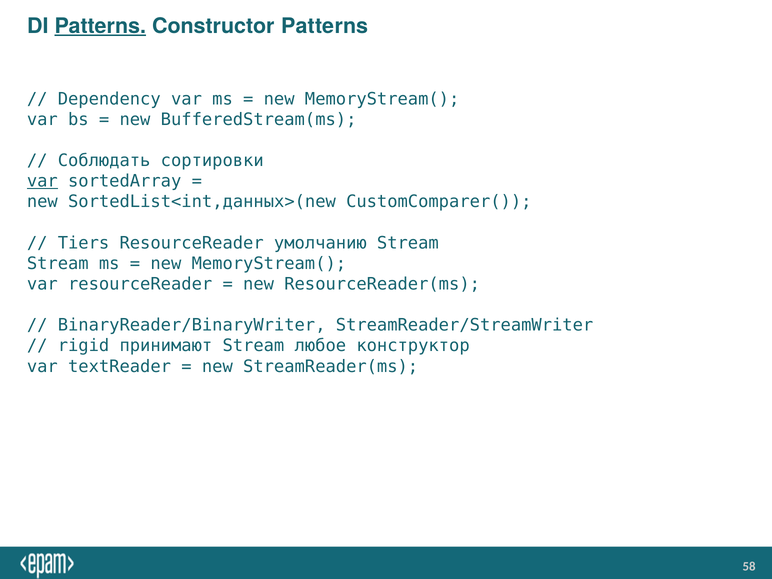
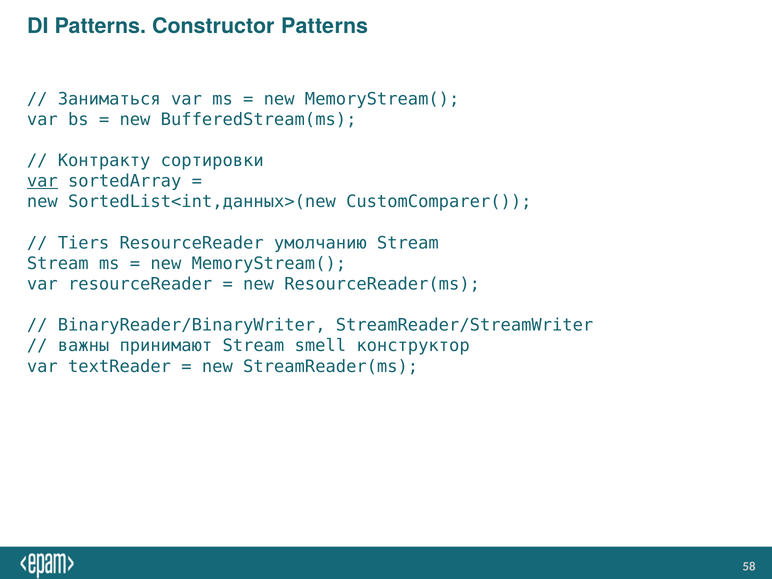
Patterns at (100, 26) underline: present -> none
Dependency: Dependency -> Заниматься
Соблюдать: Соблюдать -> Контракту
rigid: rigid -> важны
любое: любое -> smell
